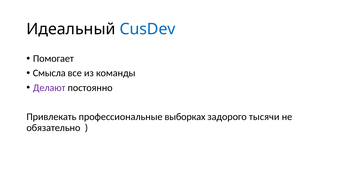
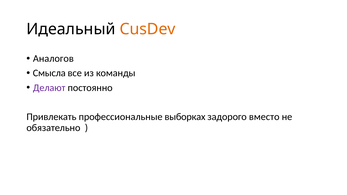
CusDev colour: blue -> orange
Помогает: Помогает -> Аналогов
тысячи: тысячи -> вместо
